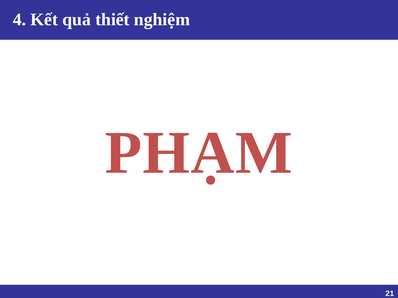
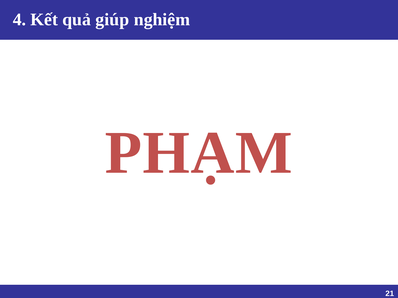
thiết: thiết -> giúp
